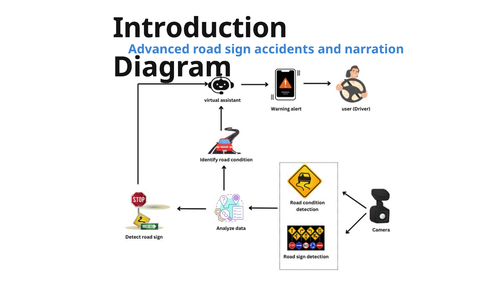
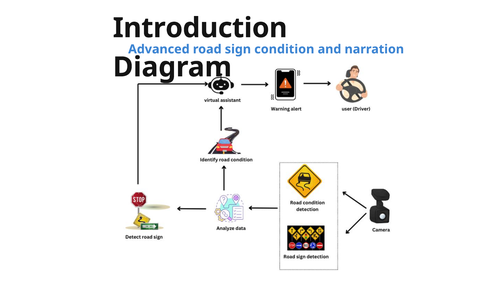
accidents: accidents -> condition
